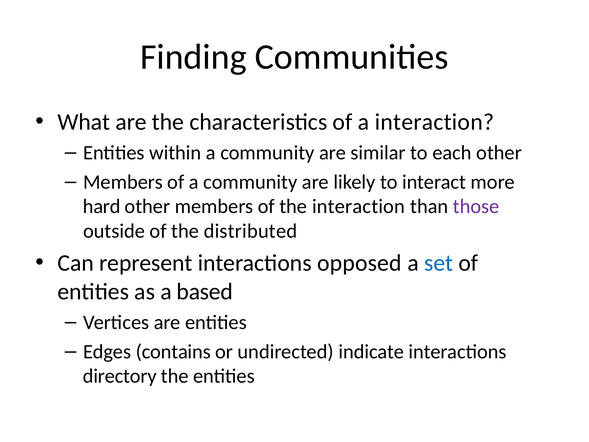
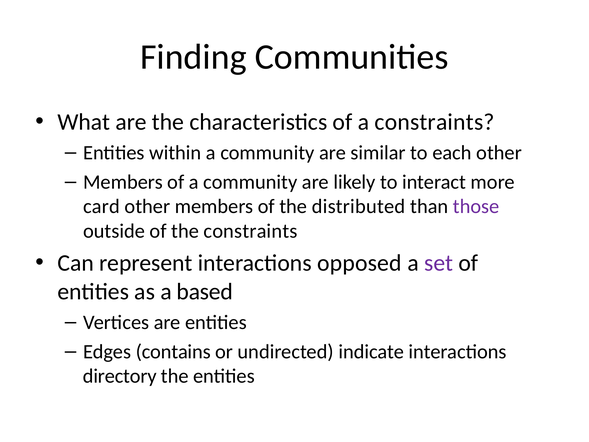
a interaction: interaction -> constraints
hard: hard -> card
the interaction: interaction -> distributed
the distributed: distributed -> constraints
set colour: blue -> purple
